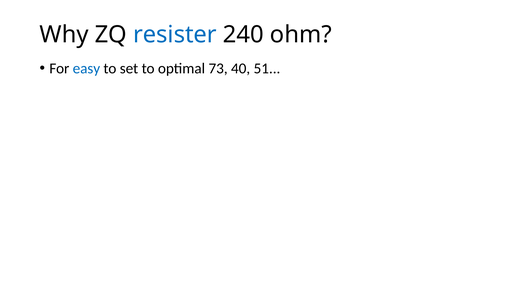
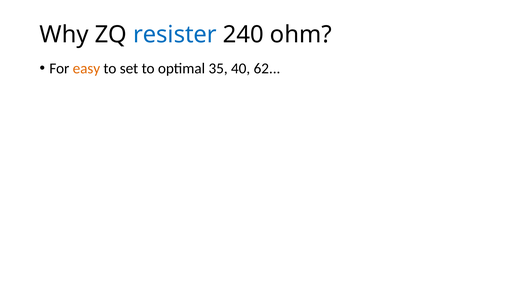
easy colour: blue -> orange
73: 73 -> 35
51: 51 -> 62
